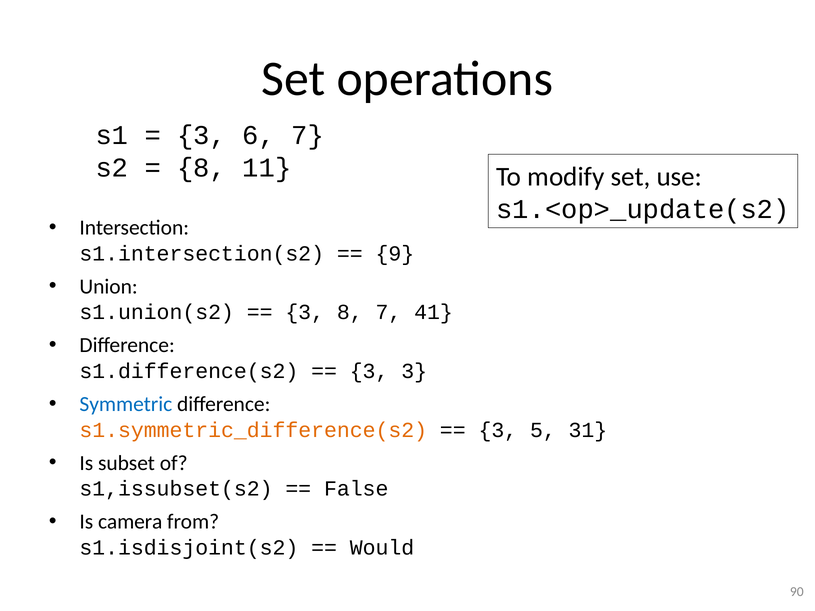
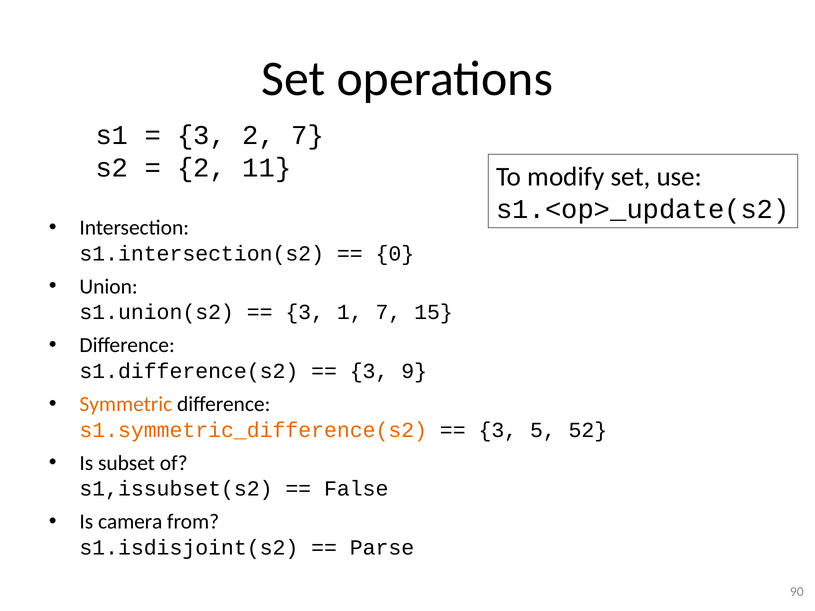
3 6: 6 -> 2
8 at (202, 168): 8 -> 2
9: 9 -> 0
3 8: 8 -> 1
41: 41 -> 15
3 3: 3 -> 9
Symmetric colour: blue -> orange
31: 31 -> 52
Would: Would -> Parse
